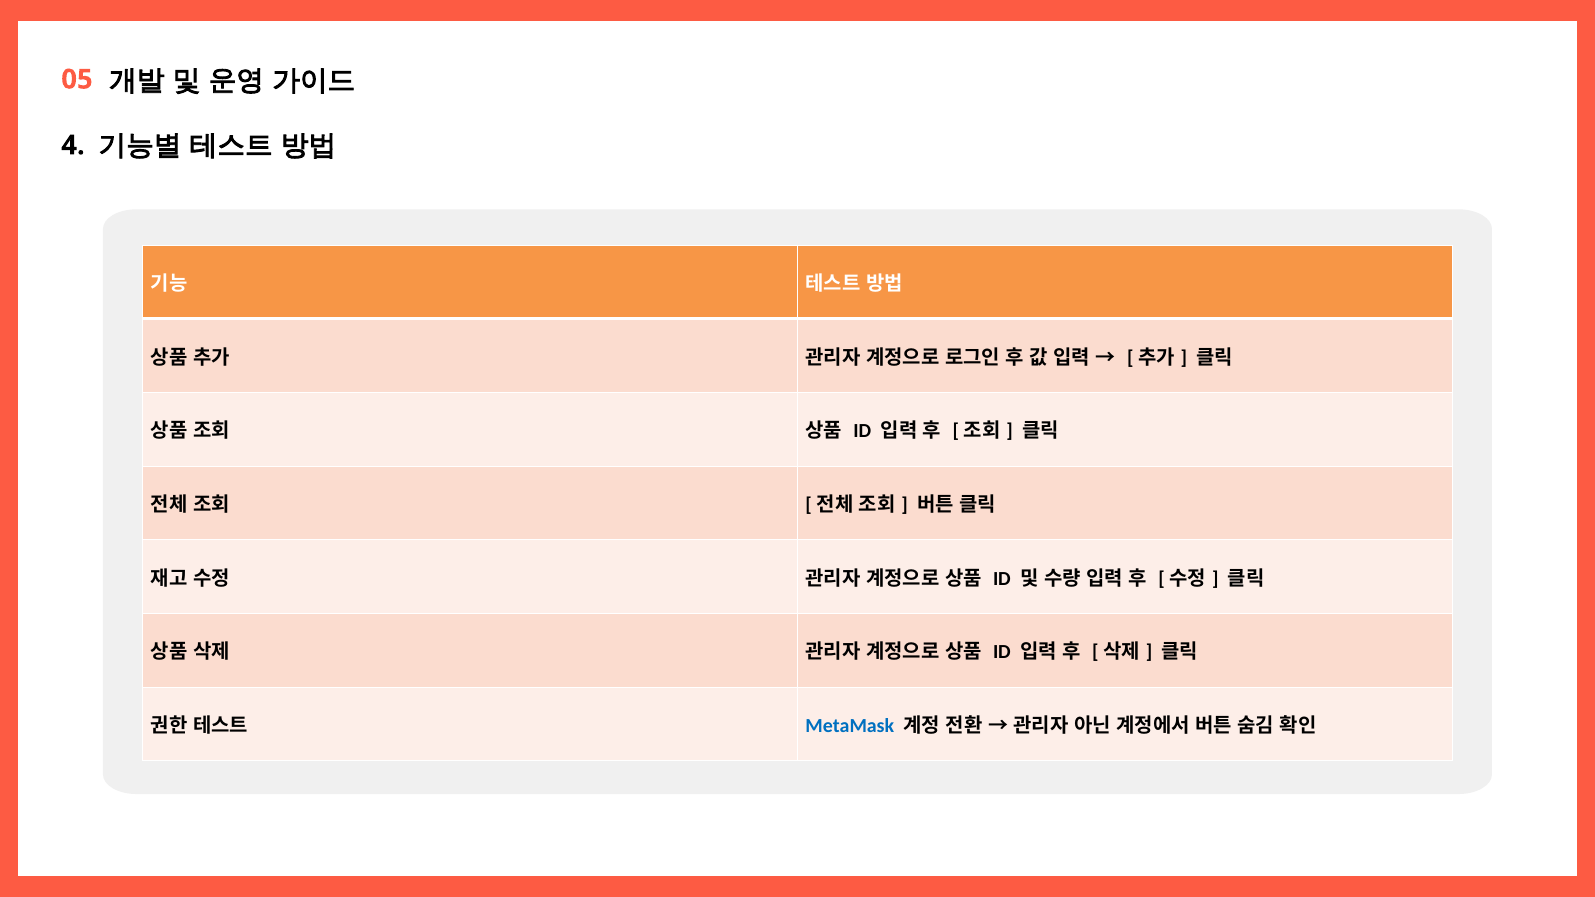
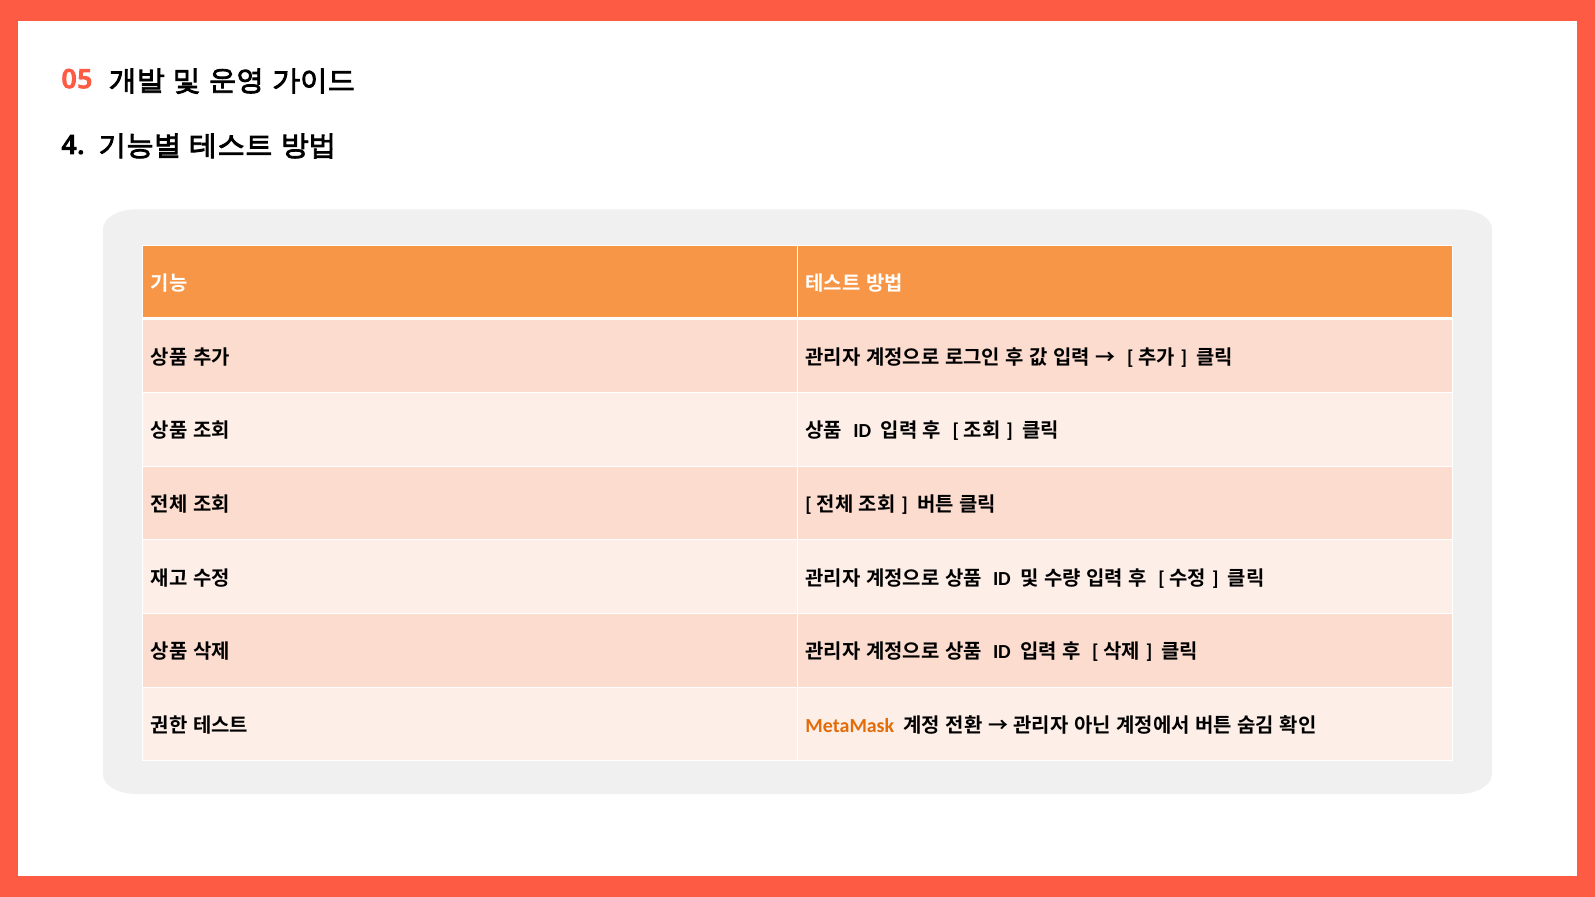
MetaMask colour: blue -> orange
